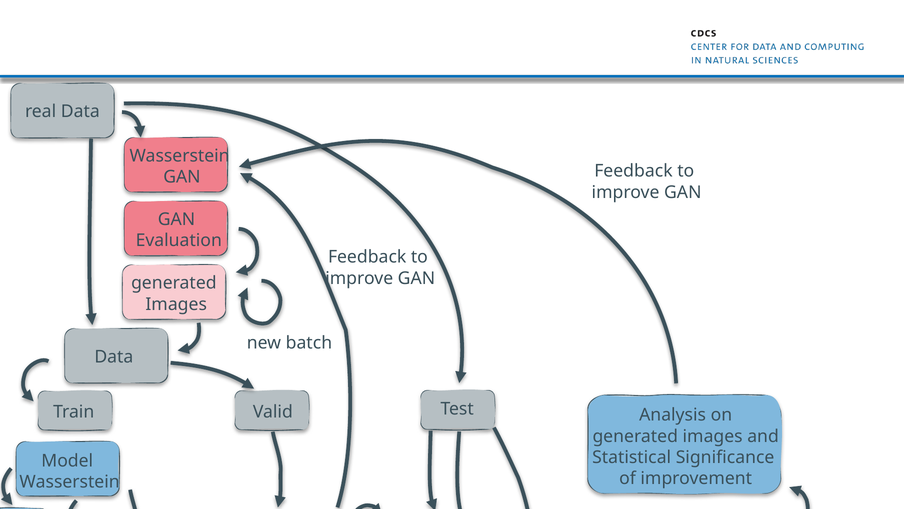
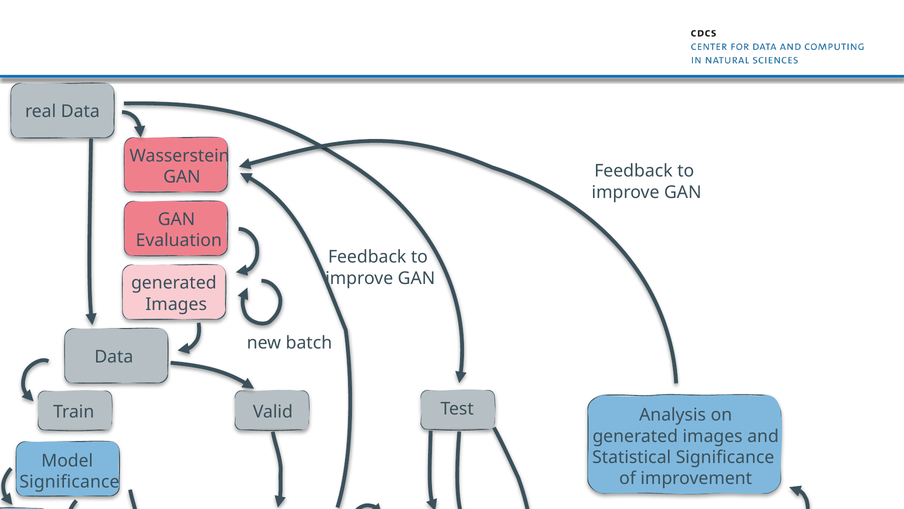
Wasserstein at (70, 482): Wasserstein -> Significance
